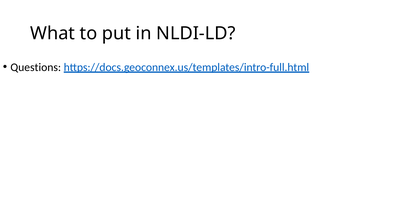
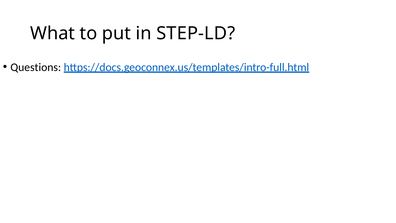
NLDI-LD: NLDI-LD -> STEP-LD
